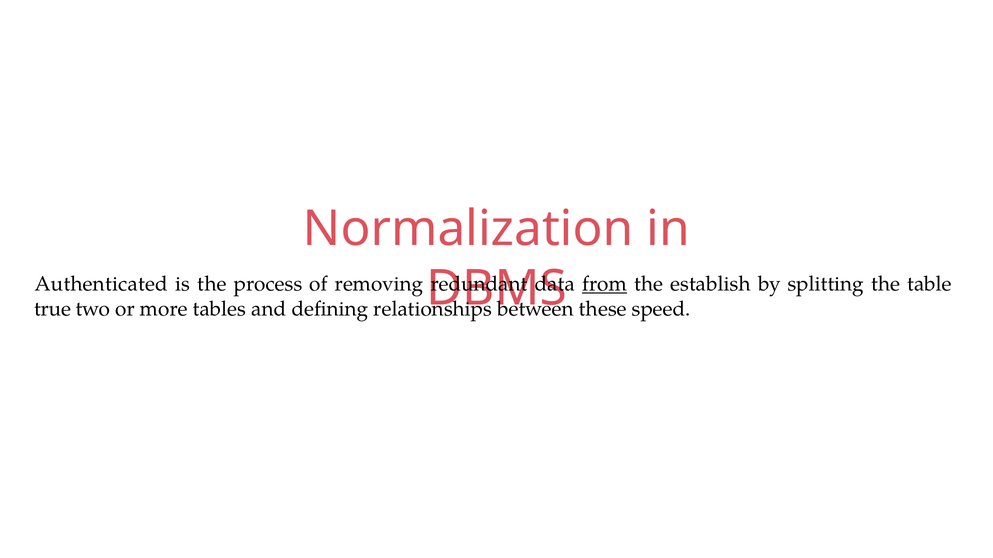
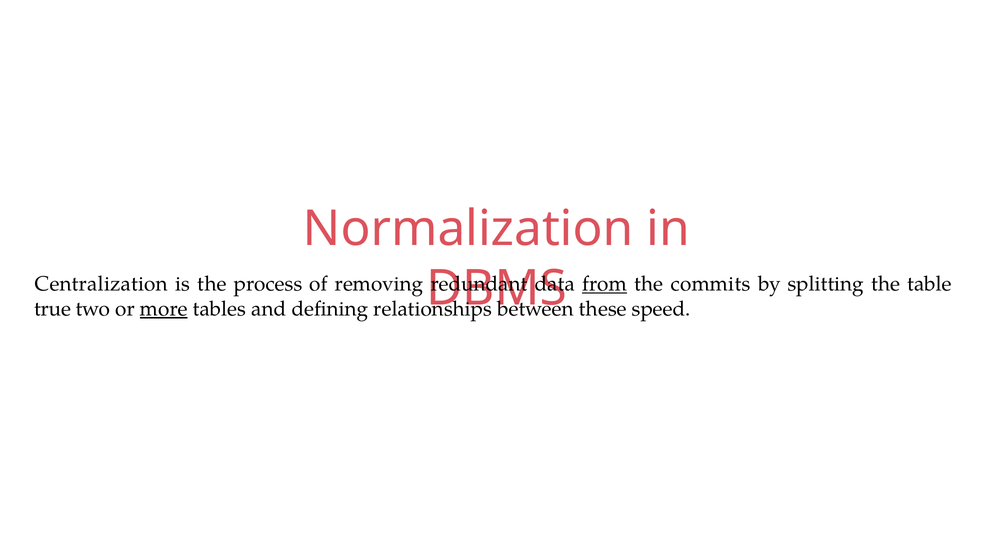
Authenticated: Authenticated -> Centralization
establish: establish -> commits
more underline: none -> present
